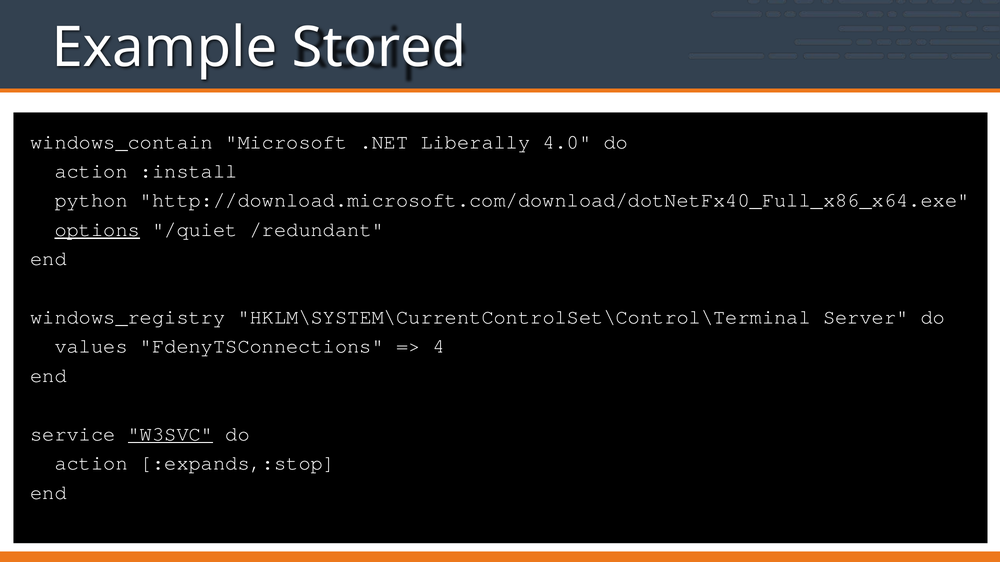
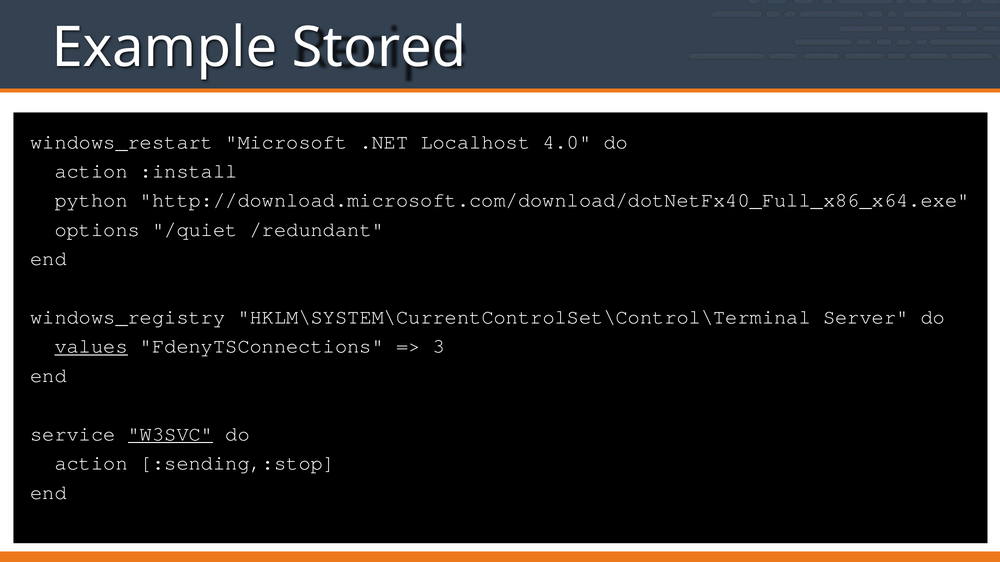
windows_contain: windows_contain -> windows_restart
Liberally: Liberally -> Localhost
options underline: present -> none
values underline: none -> present
4: 4 -> 3
:expands,:stop: :expands,:stop -> :sending,:stop
